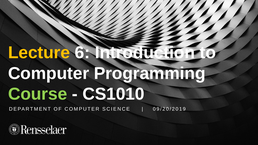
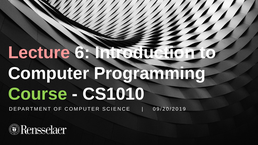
Lecture colour: yellow -> pink
